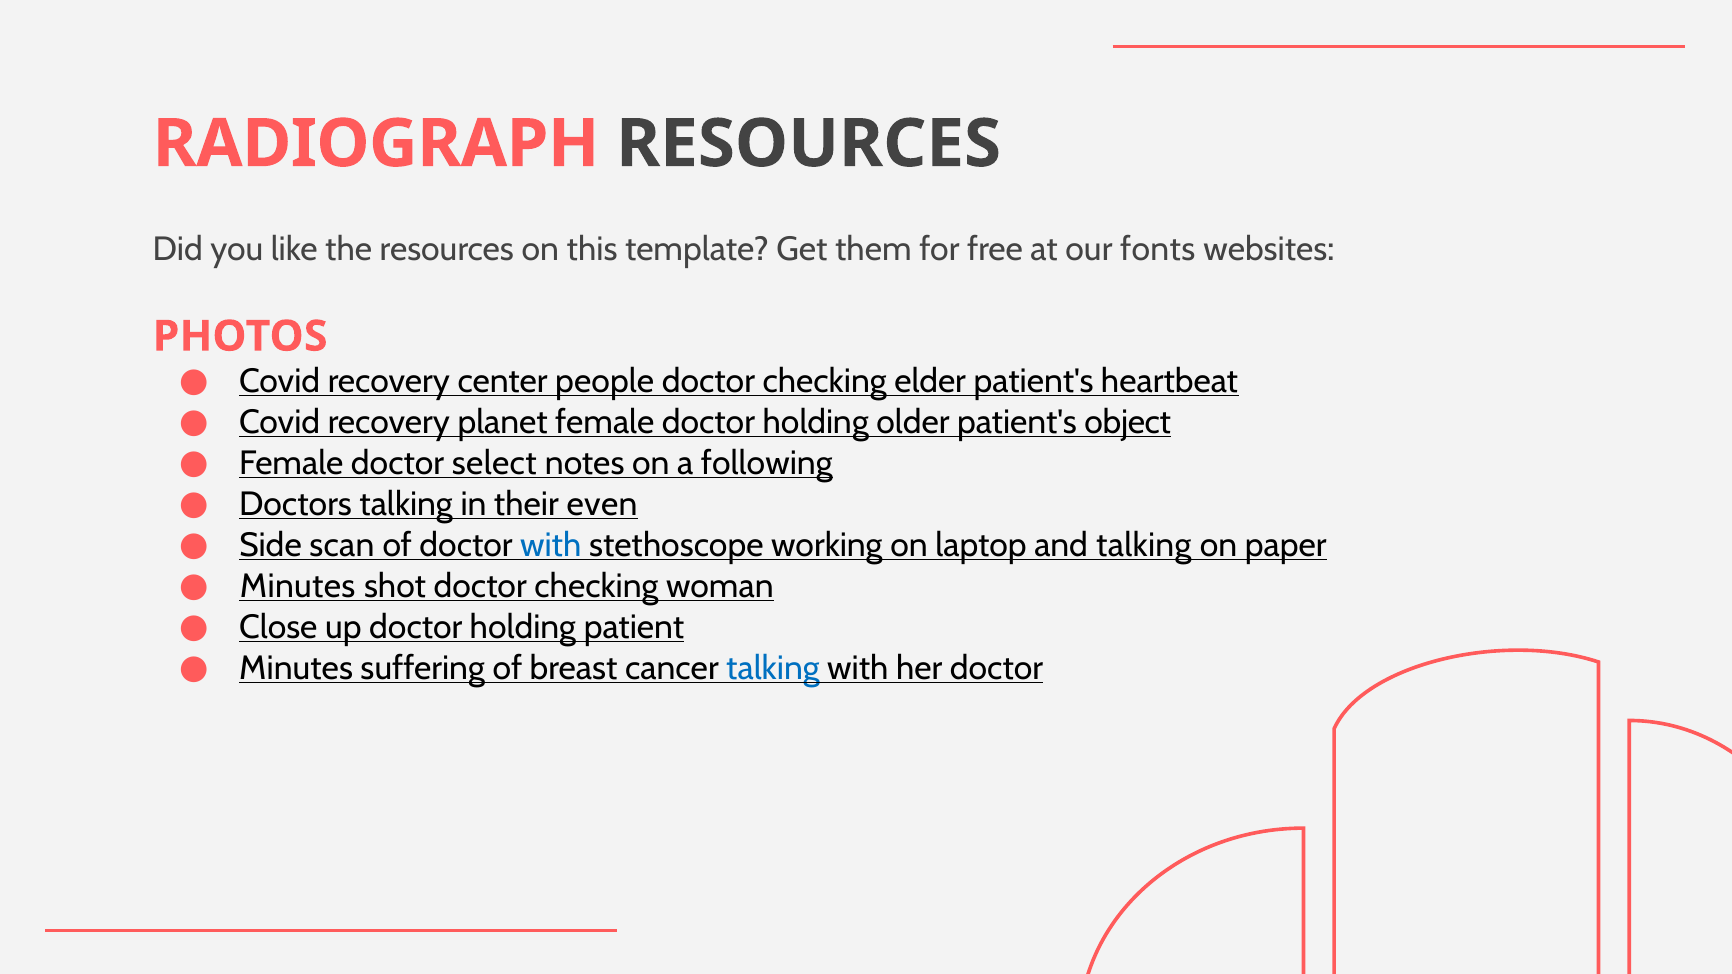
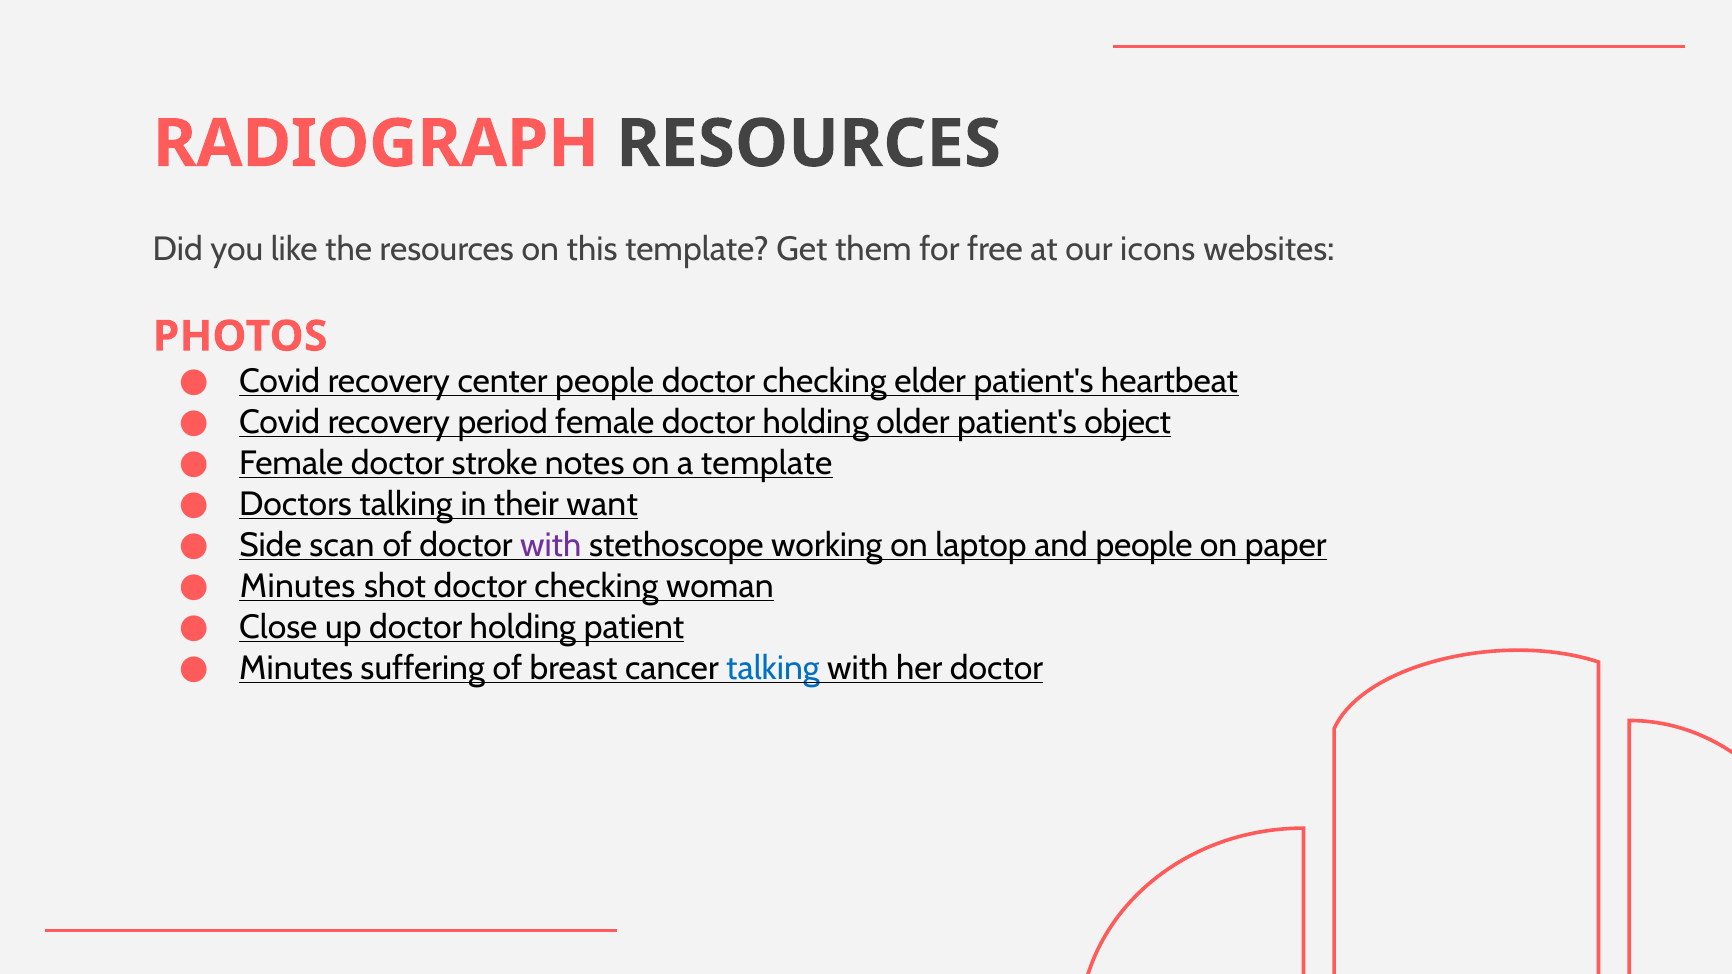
fonts: fonts -> icons
planet: planet -> period
select: select -> stroke
a following: following -> template
even: even -> want
with at (551, 546) colour: blue -> purple
and talking: talking -> people
